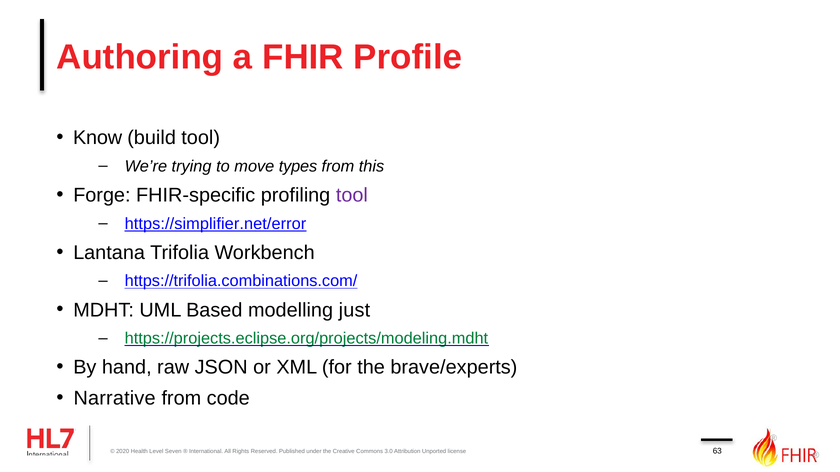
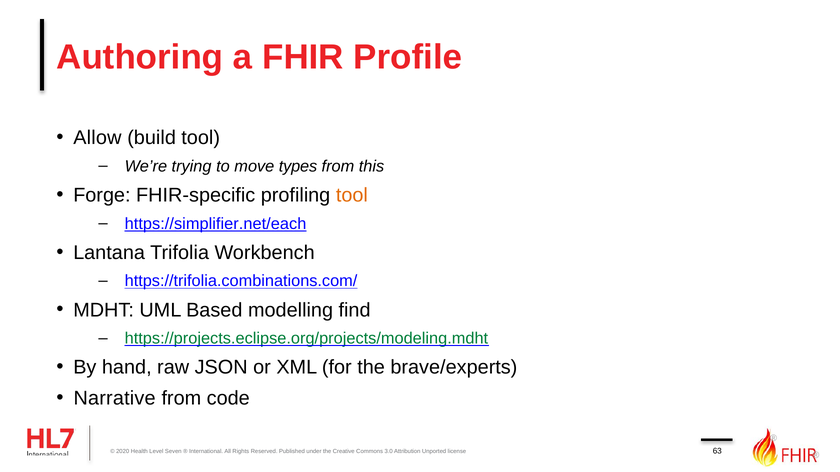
Know: Know -> Allow
tool at (352, 195) colour: purple -> orange
https://simplifier.net/error: https://simplifier.net/error -> https://simplifier.net/each
just: just -> find
